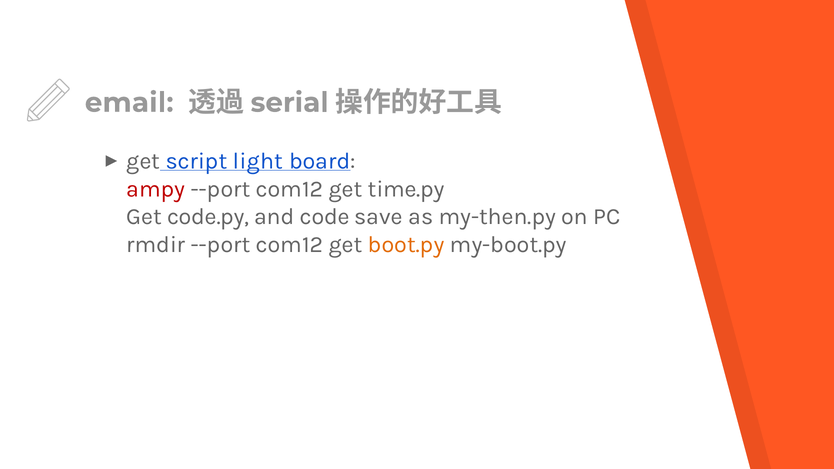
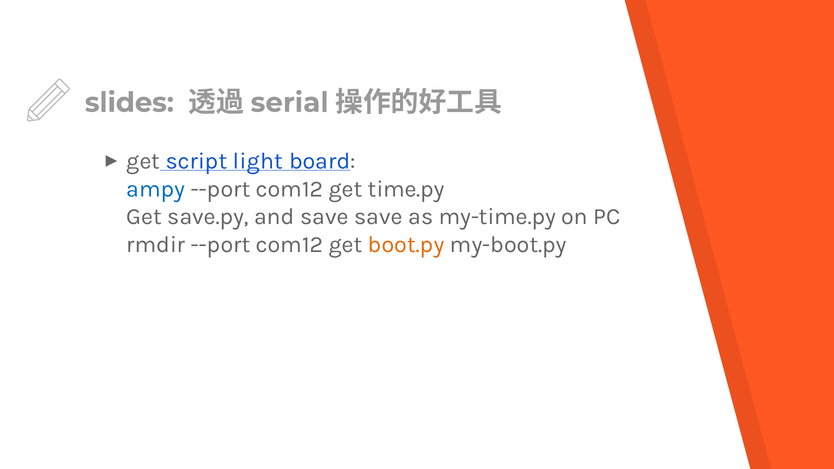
email: email -> slides
ampy colour: red -> blue
code.py: code.py -> save.py
and code: code -> save
my-then.py: my-then.py -> my-time.py
